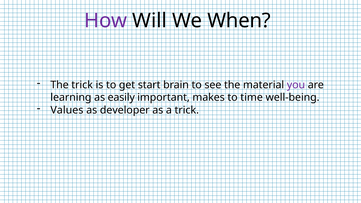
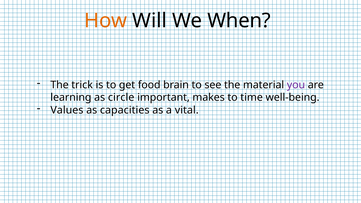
How colour: purple -> orange
start: start -> food
easily: easily -> circle
developer: developer -> capacities
a trick: trick -> vital
